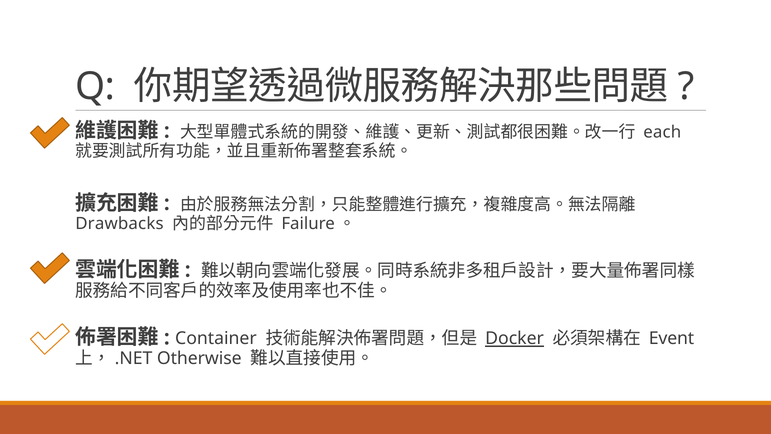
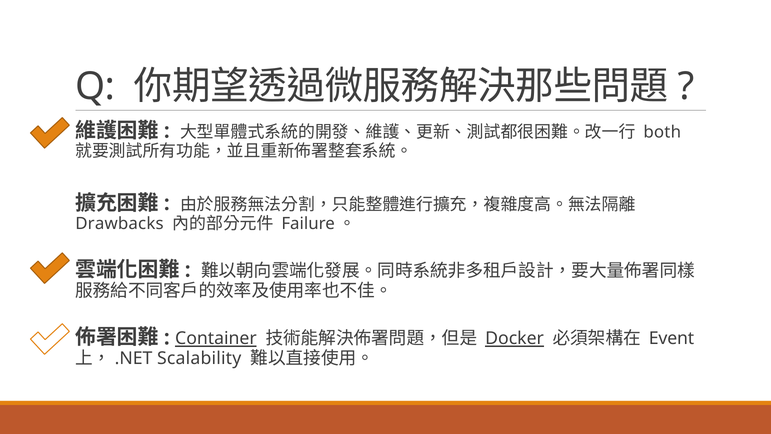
each: each -> both
Container underline: none -> present
Otherwise: Otherwise -> Scalability
